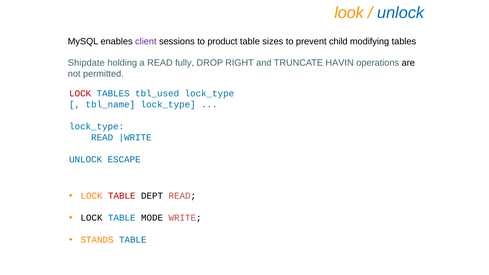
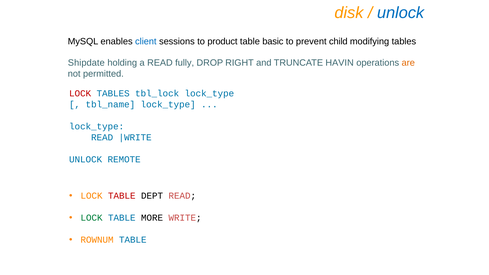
look: look -> disk
client colour: purple -> blue
sizes: sizes -> basic
are colour: black -> orange
tbl_used: tbl_used -> tbl_lock
ESCAPE: ESCAPE -> REMOTE
LOCK at (92, 218) colour: black -> green
MODE: MODE -> MORE
STANDS: STANDS -> ROWNUM
